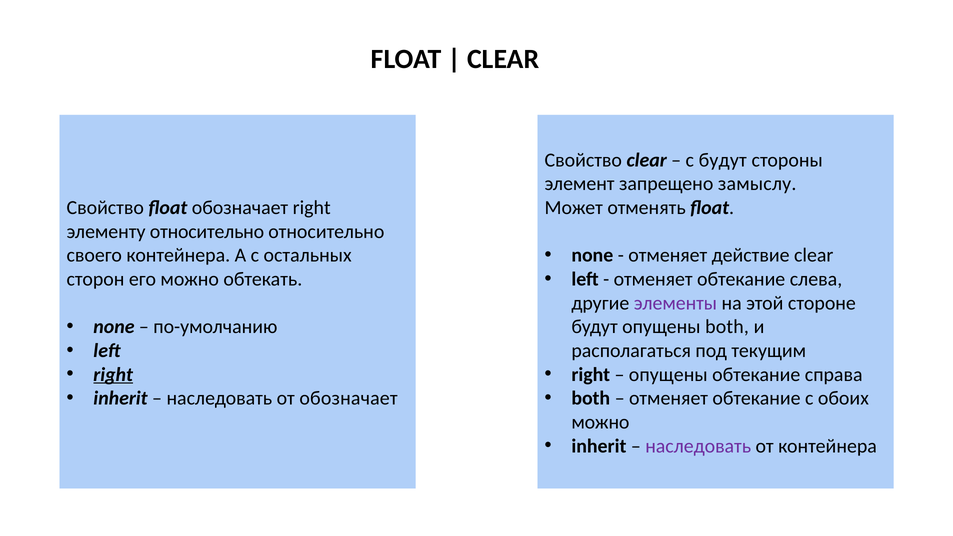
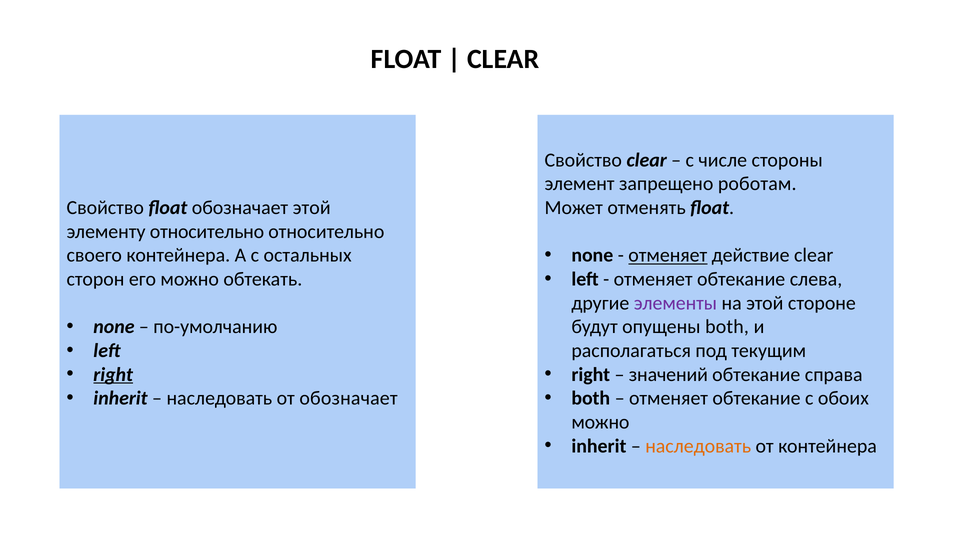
с будут: будут -> числе
замыслу: замыслу -> роботам
обозначает right: right -> этой
отменяет at (668, 255) underline: none -> present
опущены at (668, 375): опущены -> значений
наследовать at (698, 446) colour: purple -> orange
